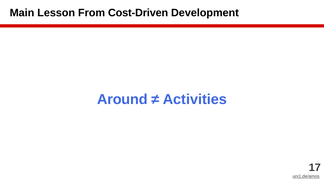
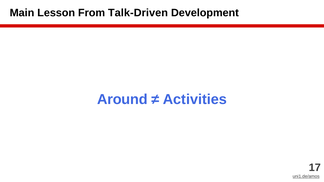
Cost-Driven: Cost-Driven -> Talk-Driven
